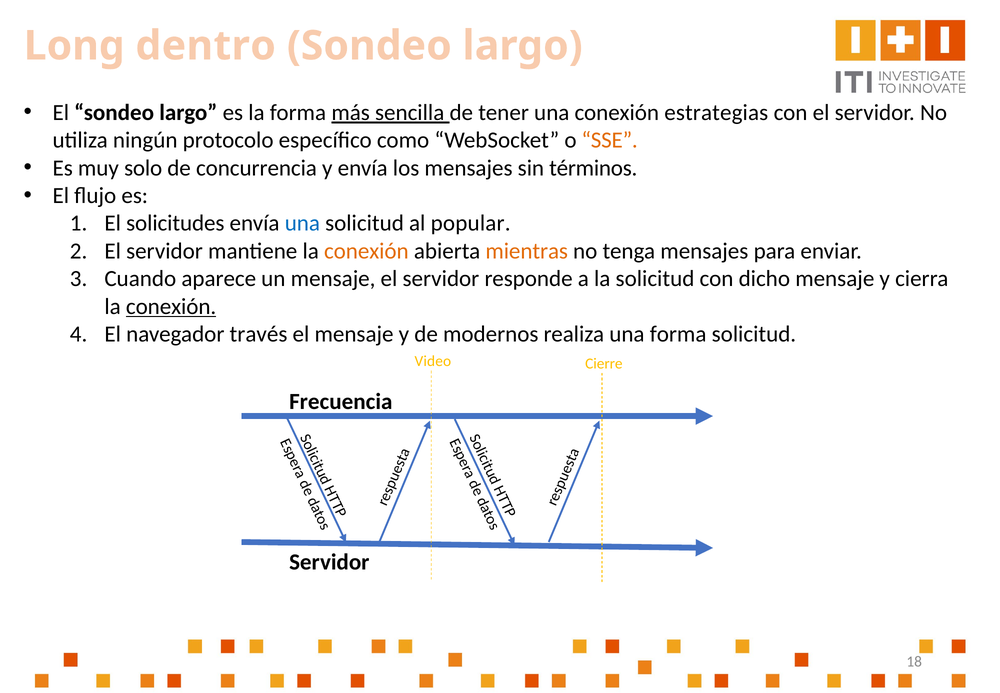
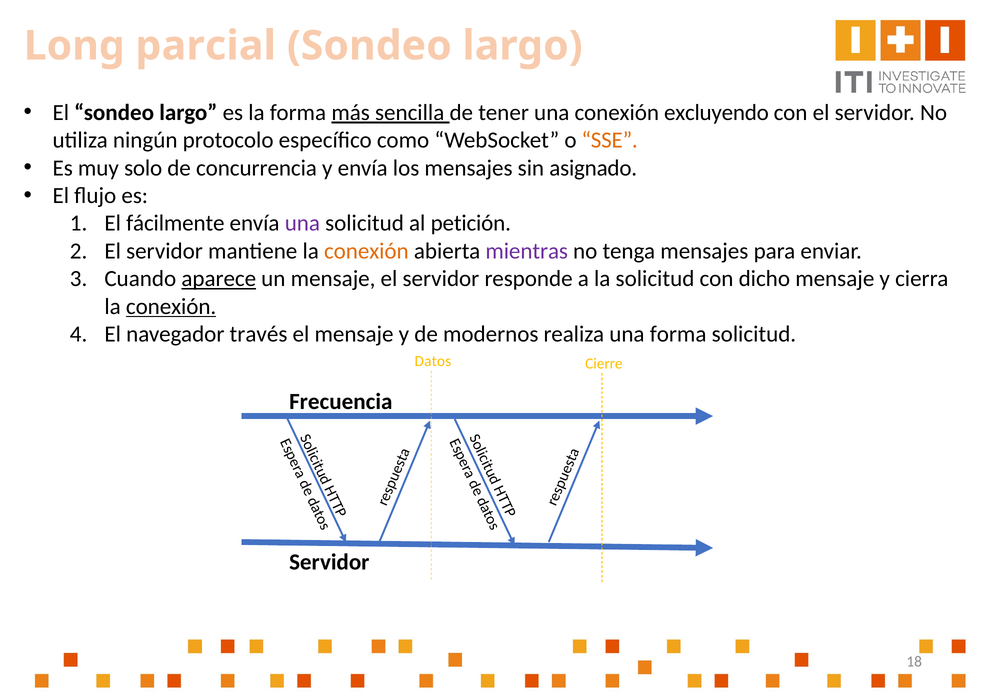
dentro: dentro -> parcial
estrategias: estrategias -> excluyendo
términos: términos -> asignado
solicitudes: solicitudes -> fácilmente
una at (302, 223) colour: blue -> purple
popular: popular -> petición
mientras colour: orange -> purple
aparece underline: none -> present
Video: Video -> Datos
